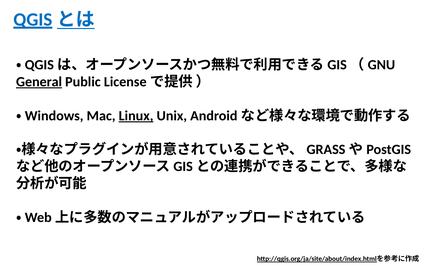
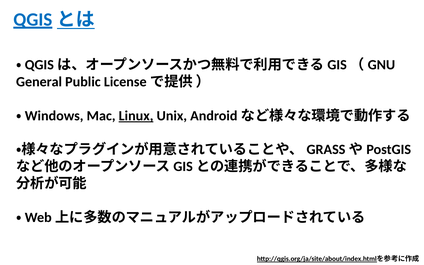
General underline: present -> none
